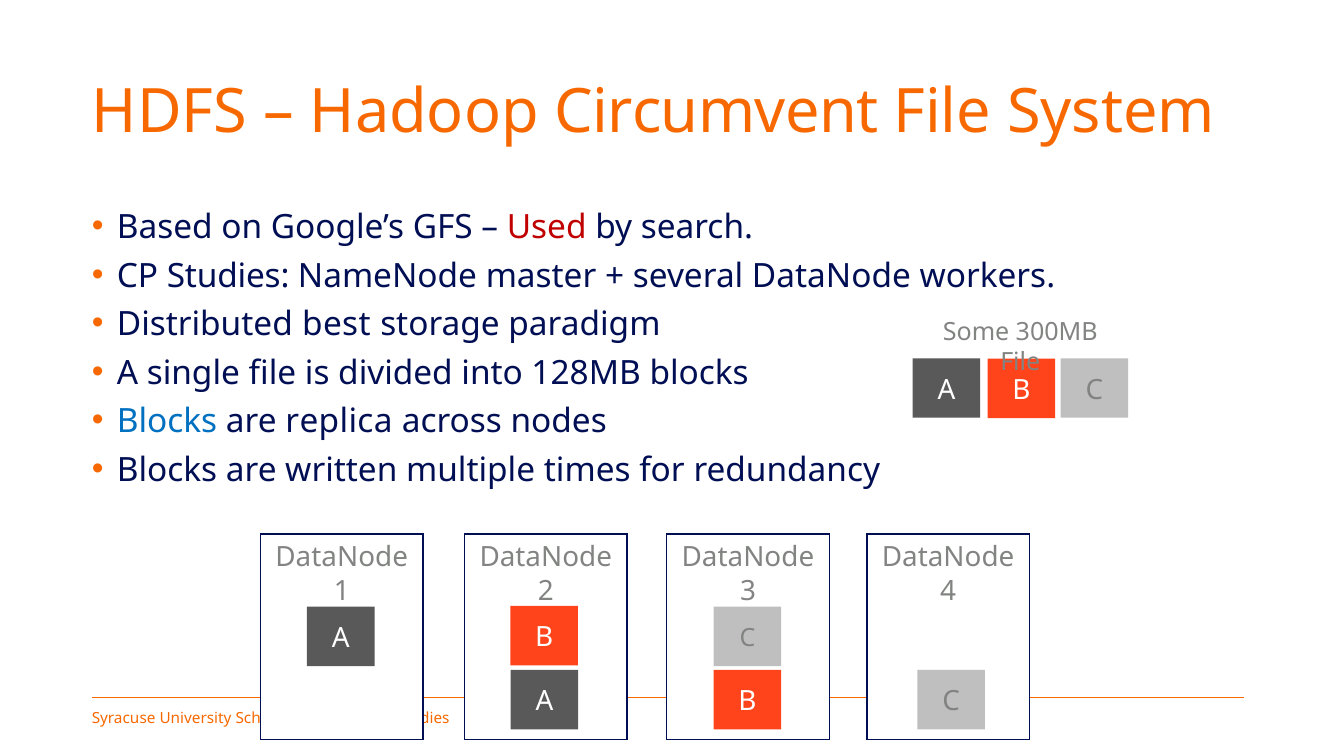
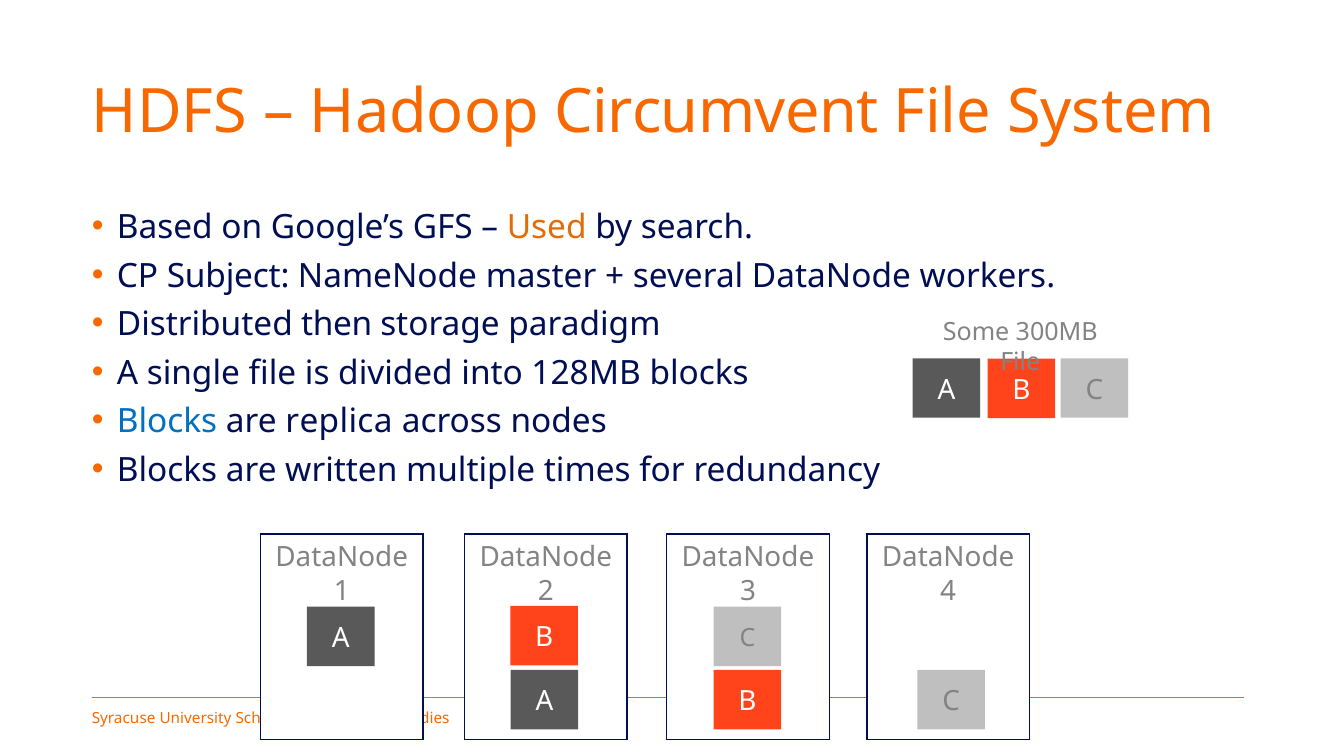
Used colour: red -> orange
CP Studies: Studies -> Subject
best: best -> then
